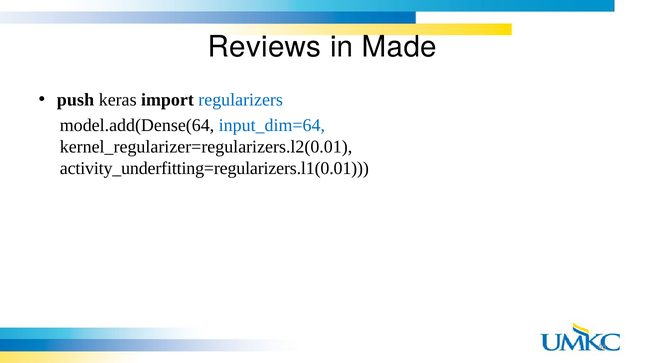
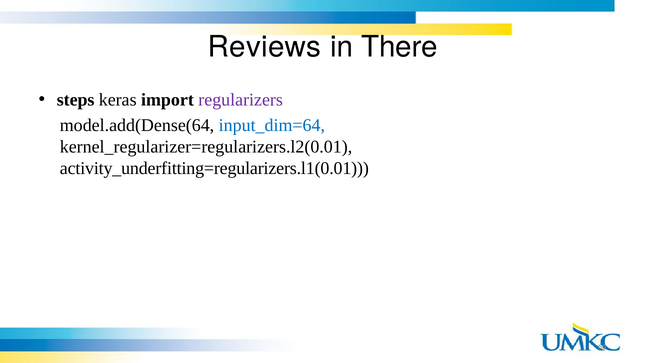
Made: Made -> There
push: push -> steps
regularizers colour: blue -> purple
